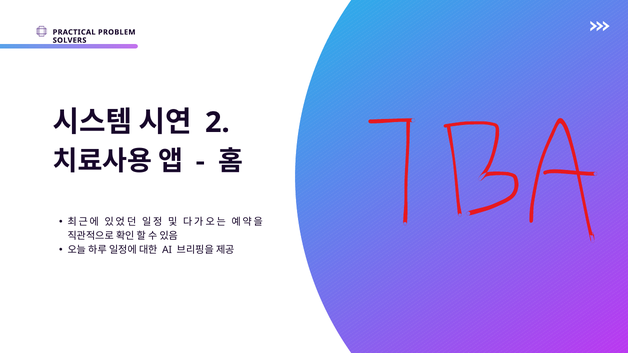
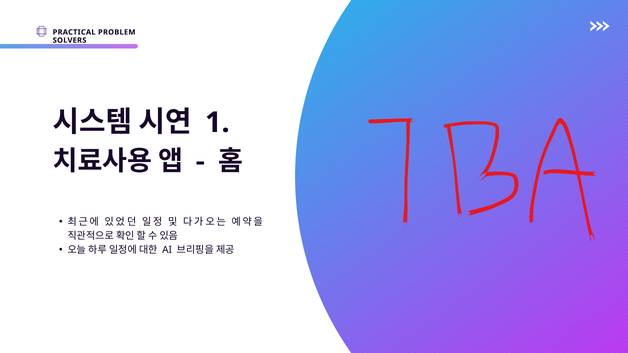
2: 2 -> 1
